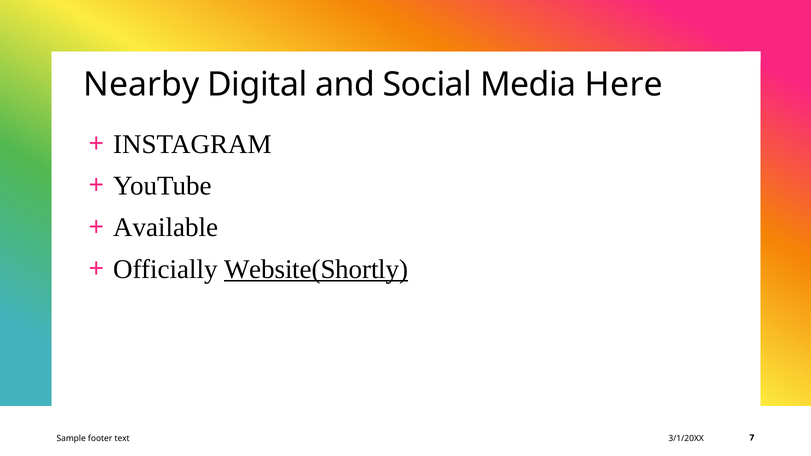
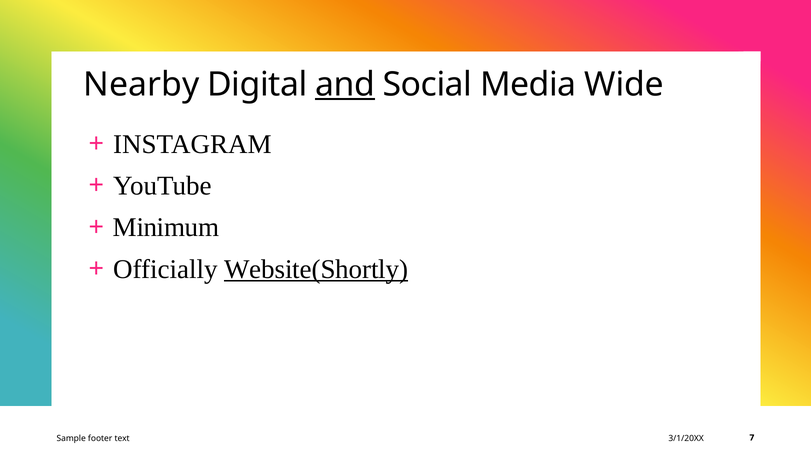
and underline: none -> present
Here: Here -> Wide
Available: Available -> Minimum
